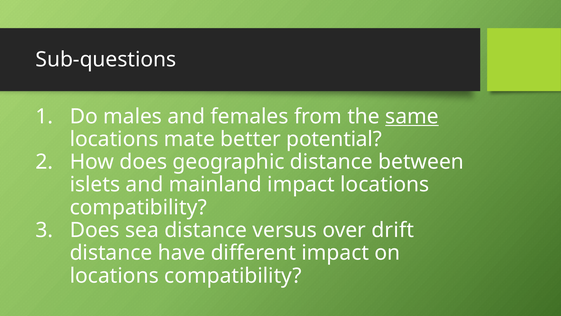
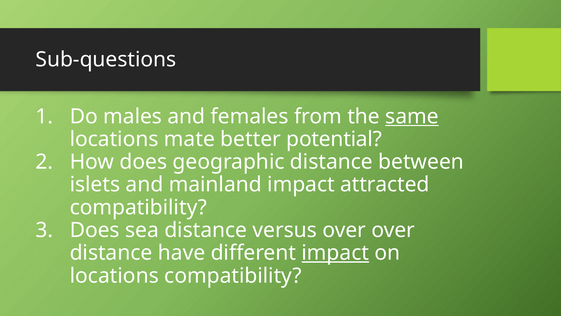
impact locations: locations -> attracted
over drift: drift -> over
impact at (335, 253) underline: none -> present
